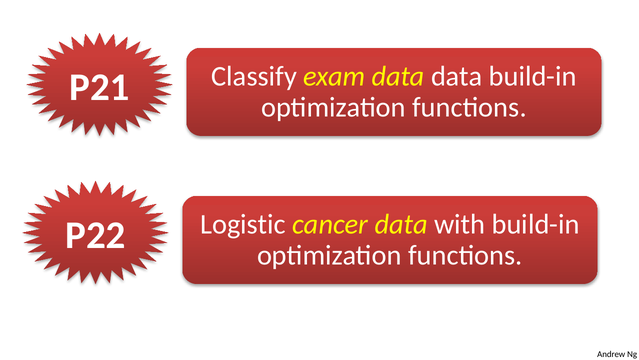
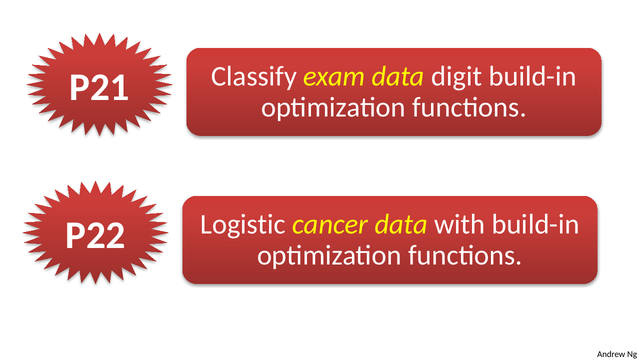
data data: data -> digit
